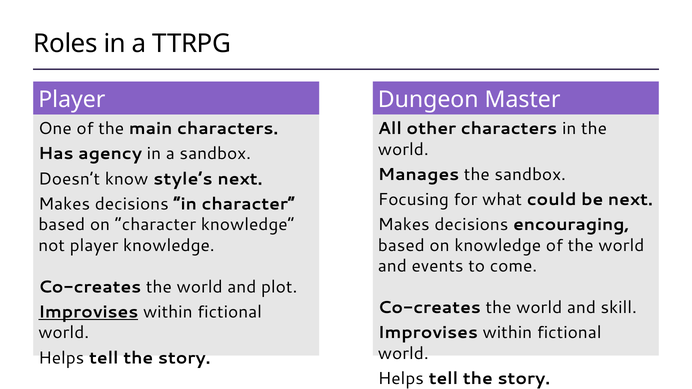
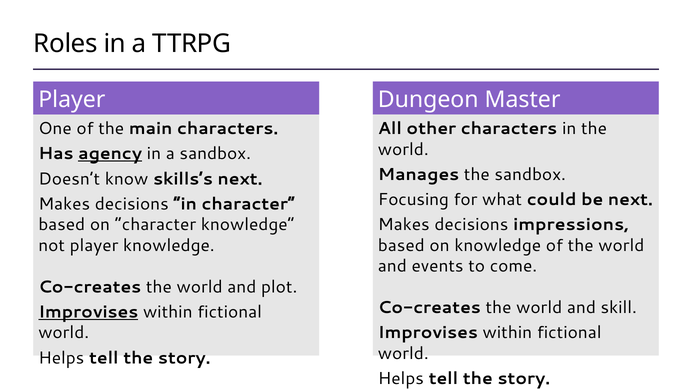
agency underline: none -> present
style’s: style’s -> skills’s
encouraging: encouraging -> impressions
